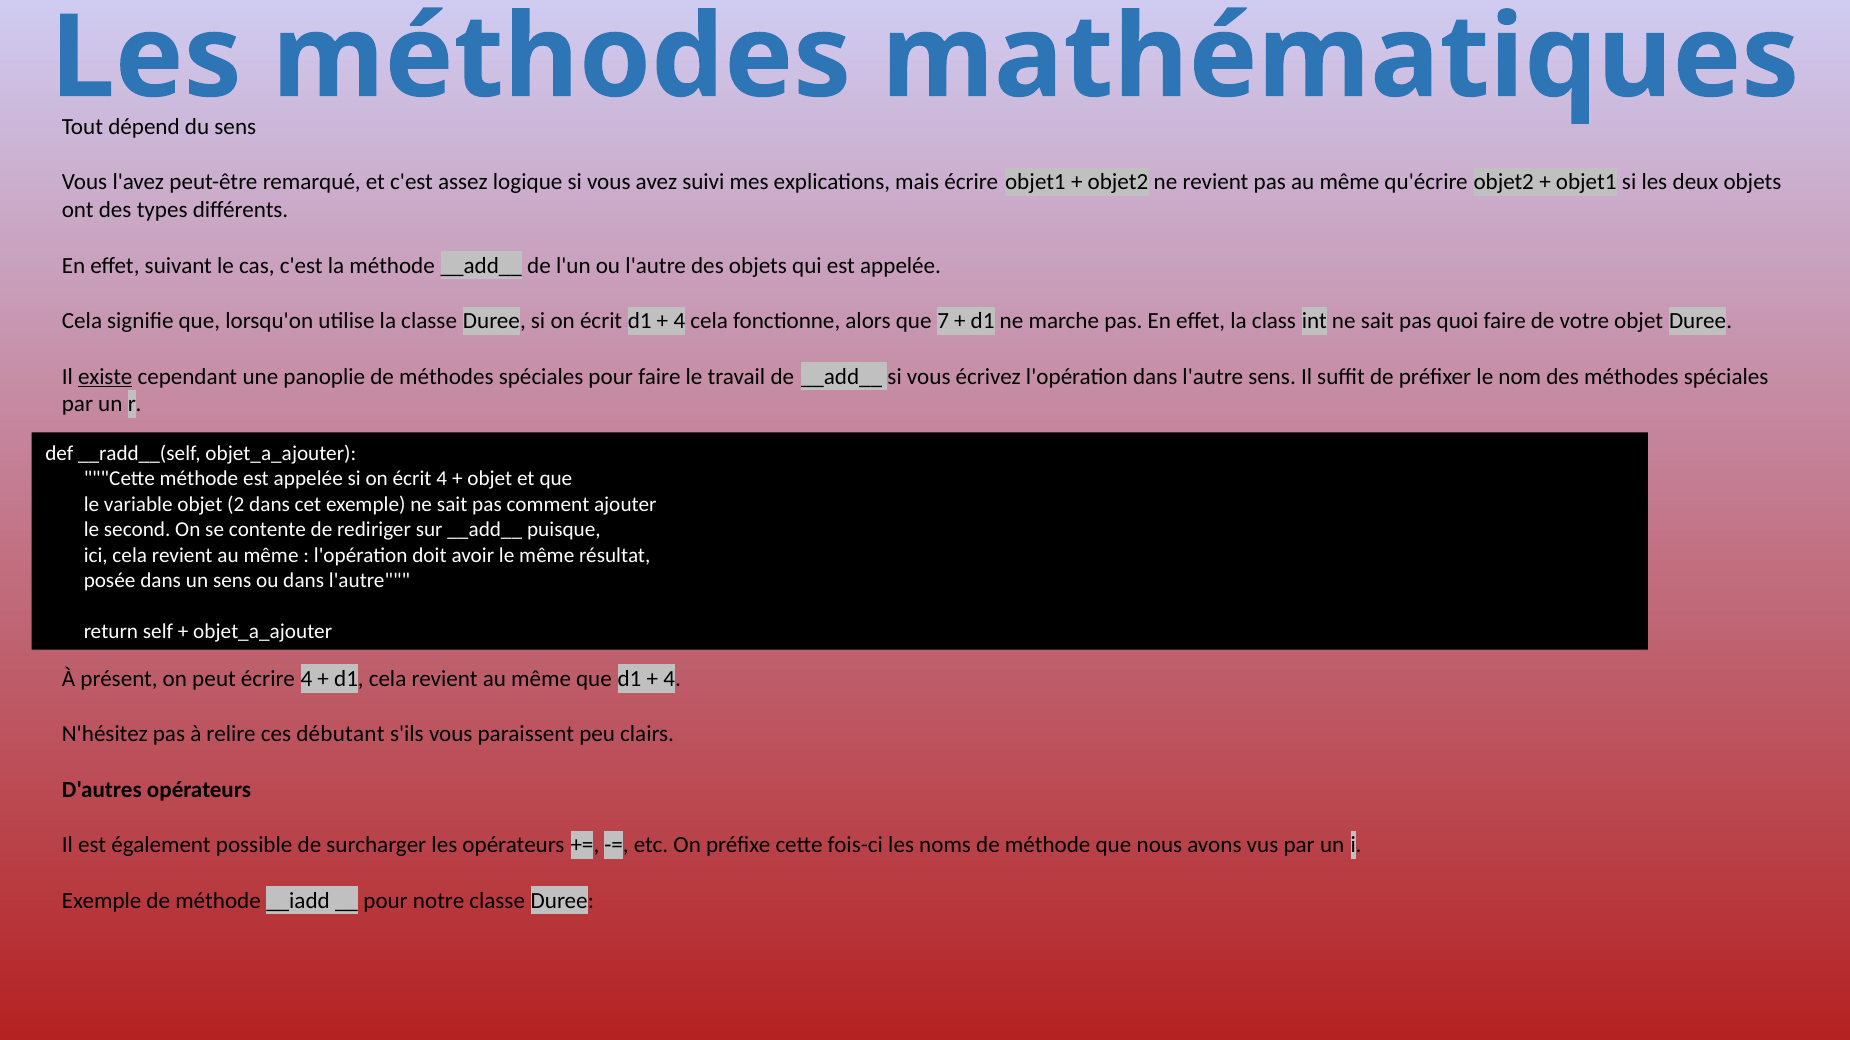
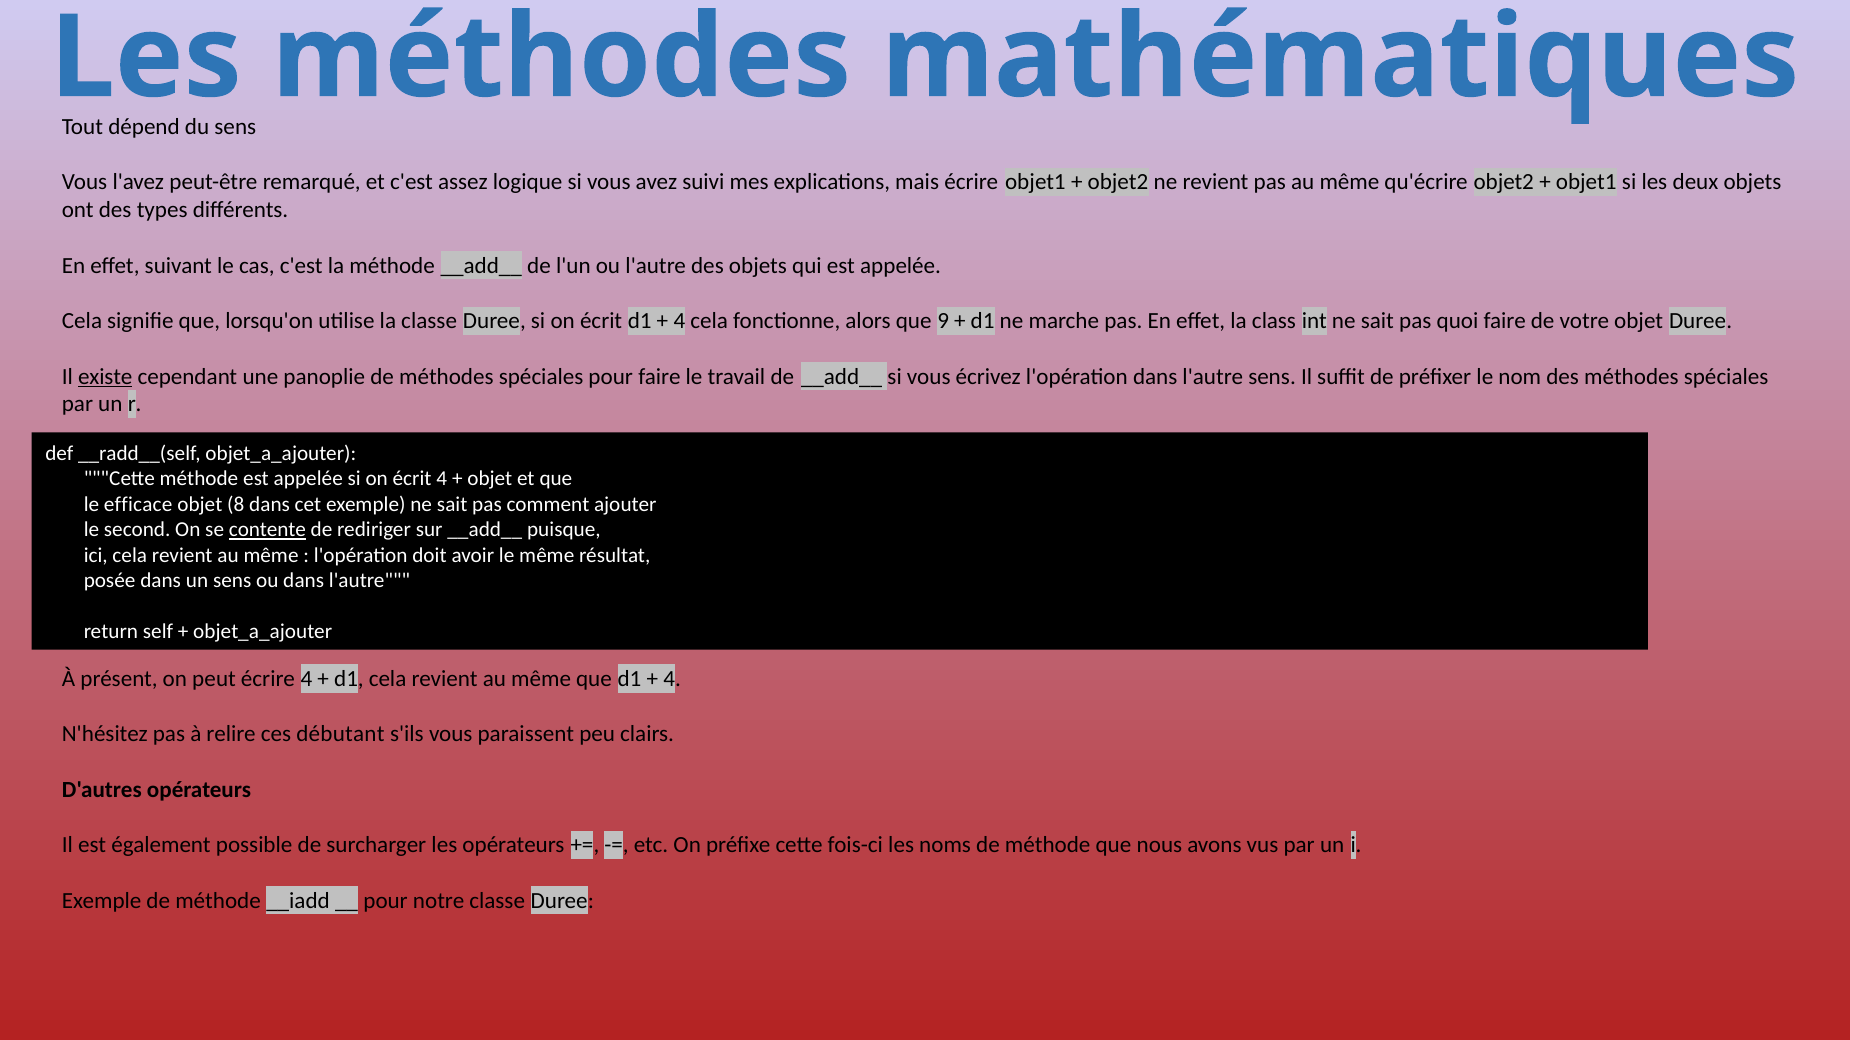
7: 7 -> 9
variable: variable -> efficace
2: 2 -> 8
contente underline: none -> present
